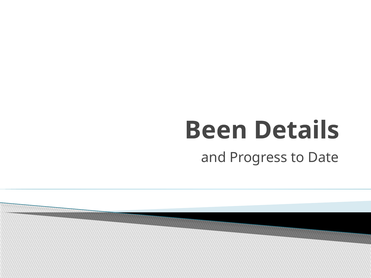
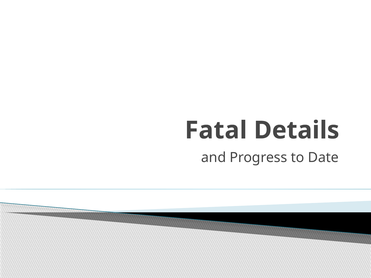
Been: Been -> Fatal
